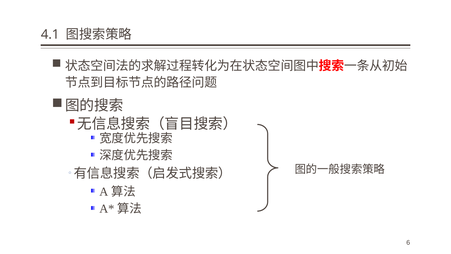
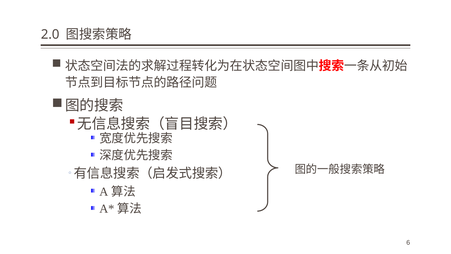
4.1: 4.1 -> 2.0
